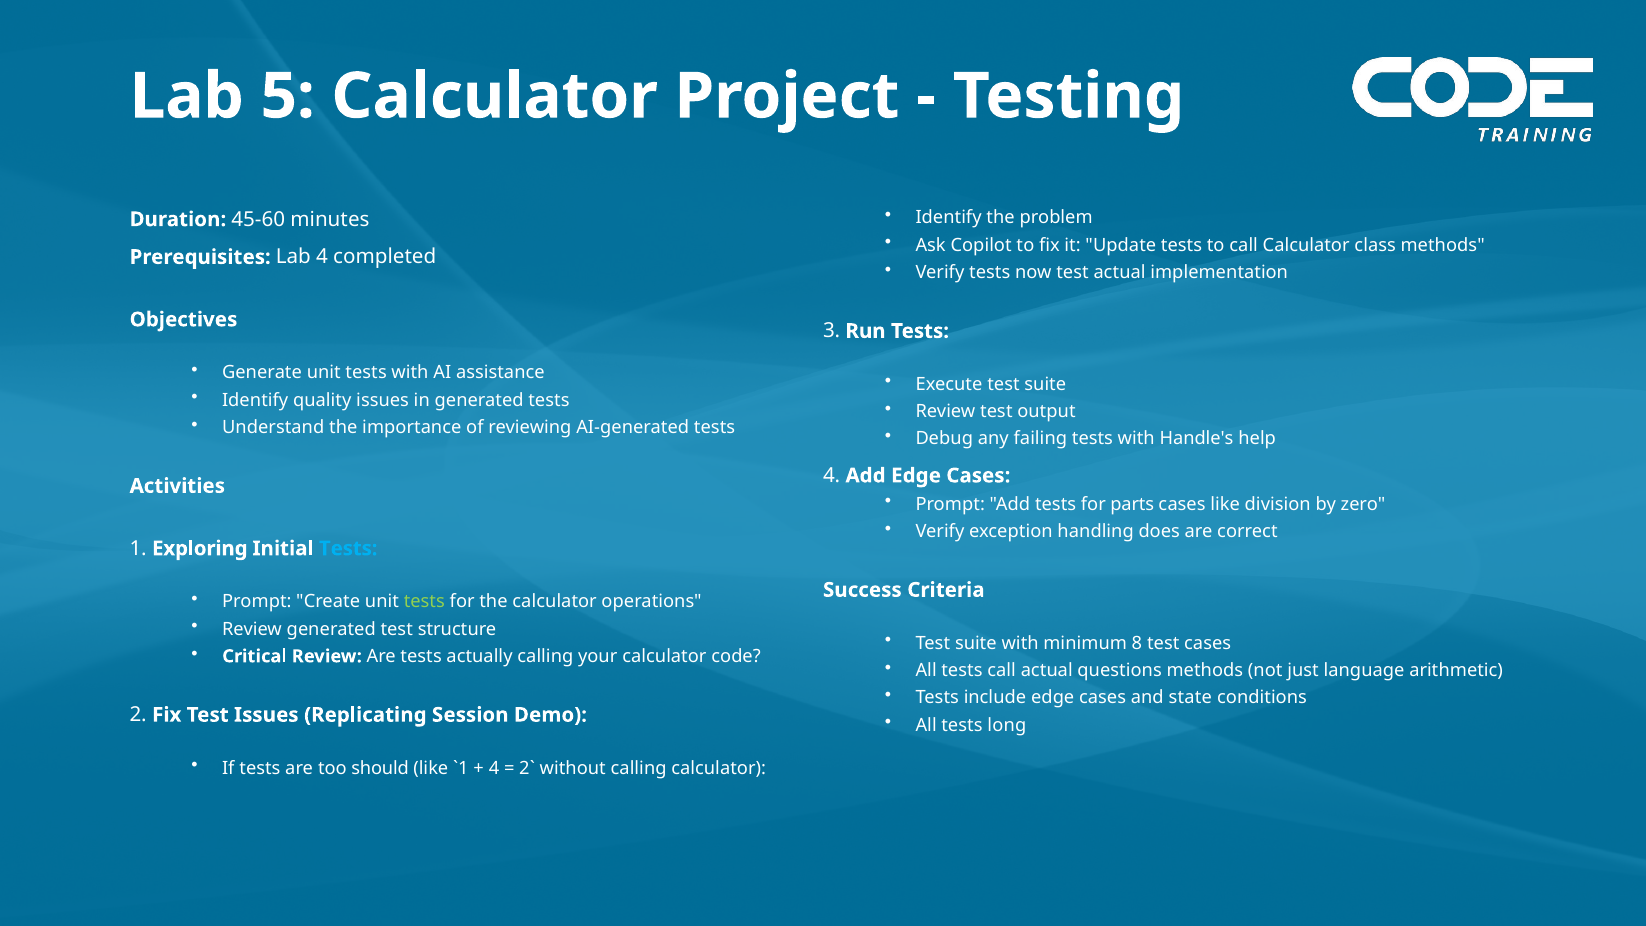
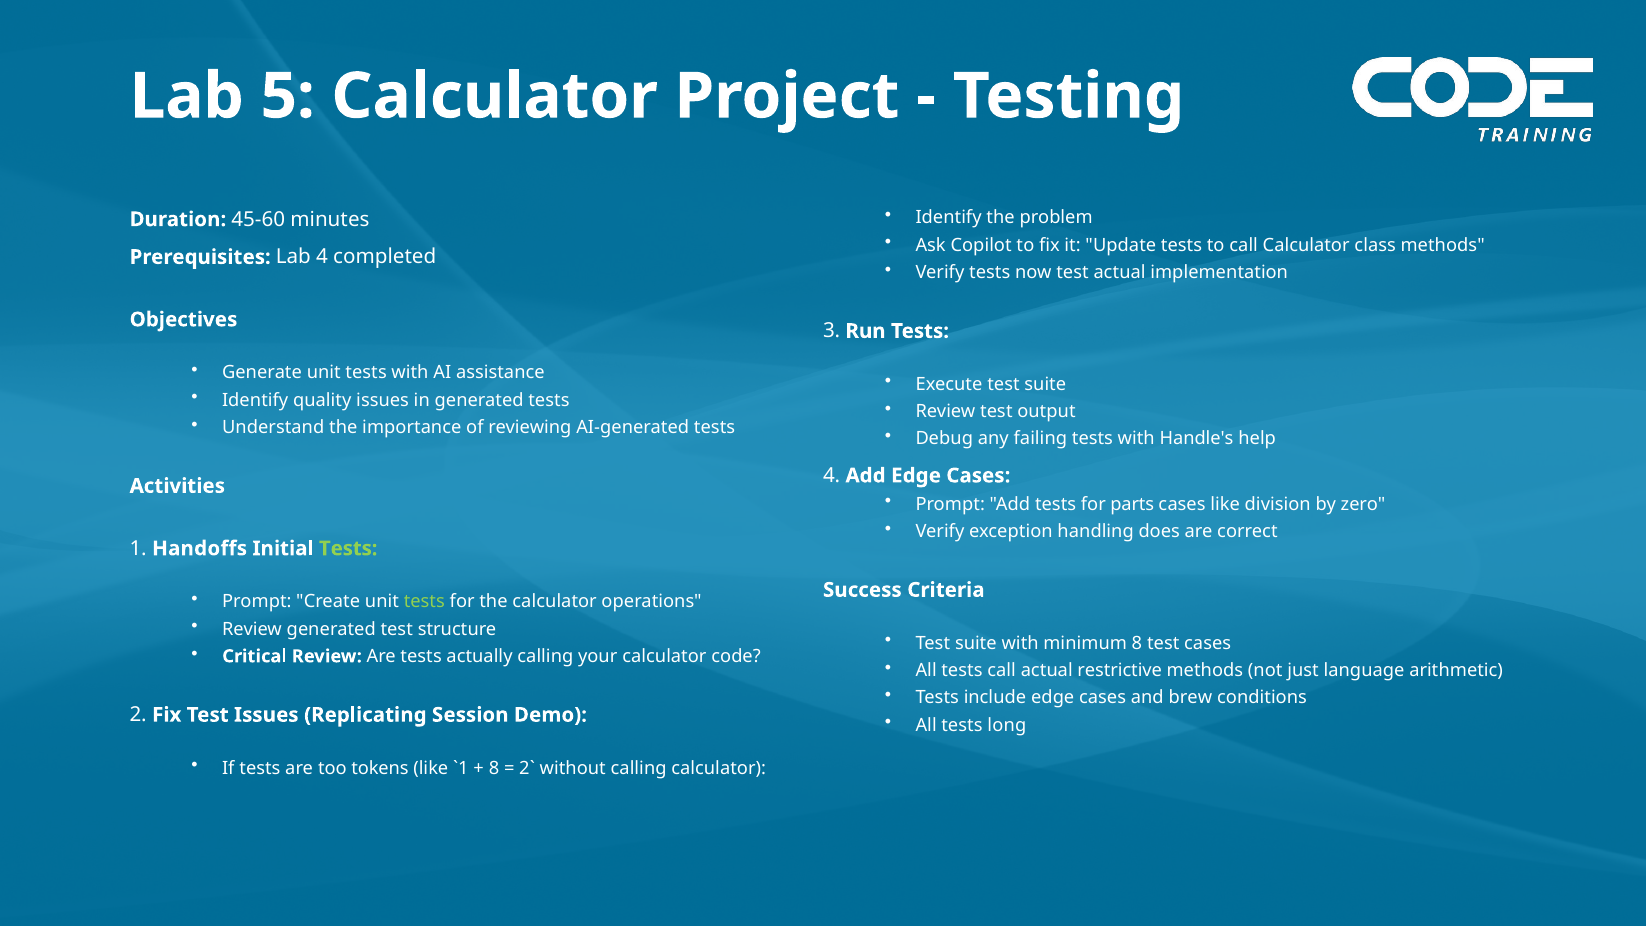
Exploring: Exploring -> Handoffs
Tests at (348, 548) colour: light blue -> light green
questions: questions -> restrictive
state: state -> brew
should: should -> tokens
4 at (494, 768): 4 -> 8
